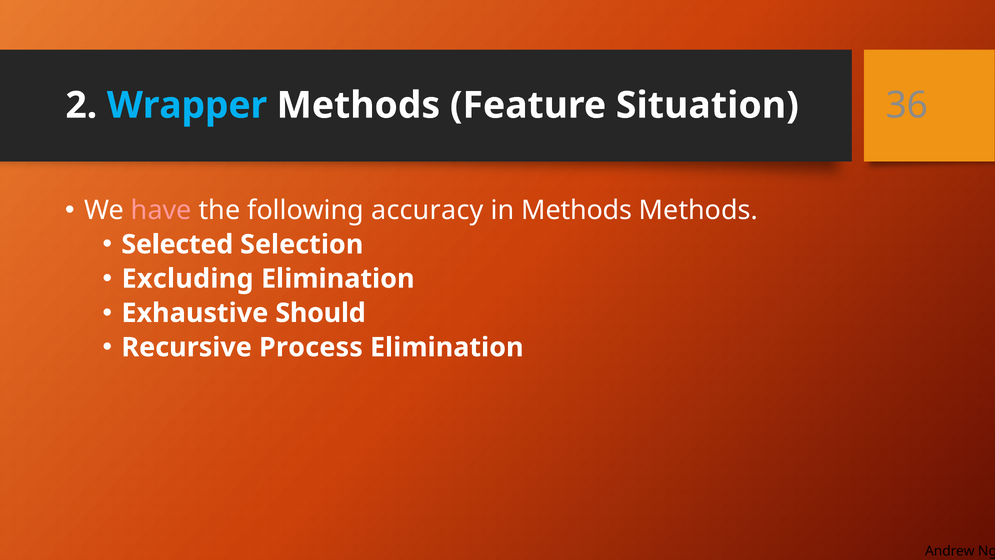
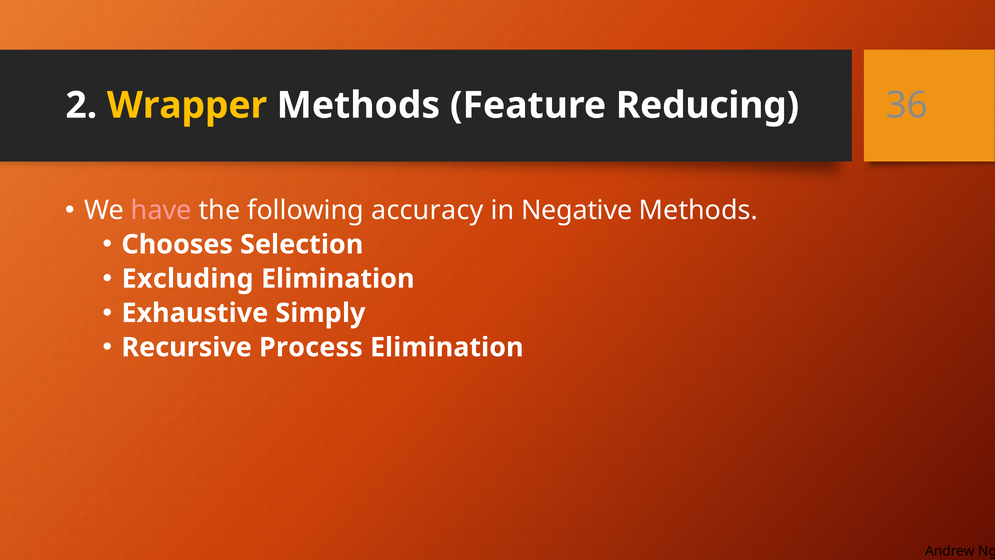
Wrapper colour: light blue -> yellow
Situation: Situation -> Reducing
in Methods: Methods -> Negative
Selected: Selected -> Chooses
Should: Should -> Simply
